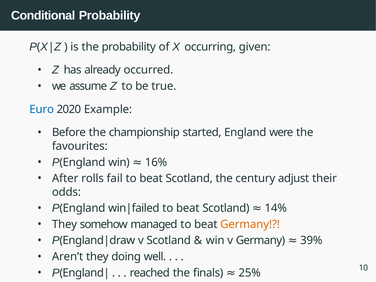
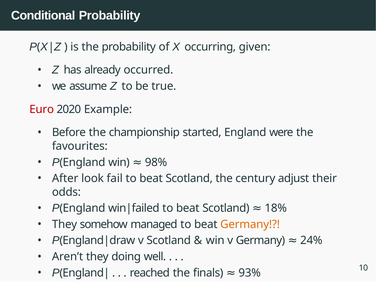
Euro colour: blue -> red
16%: 16% -> 98%
rolls: rolls -> look
14%: 14% -> 18%
39%: 39% -> 24%
25%: 25% -> 93%
